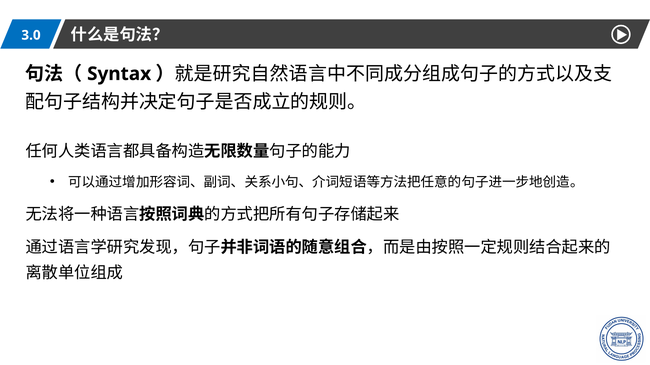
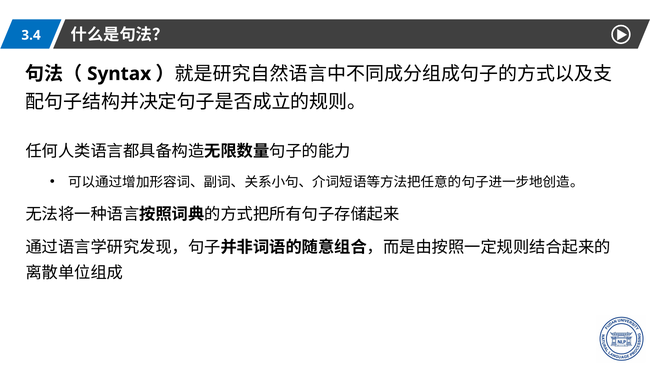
3.0: 3.0 -> 3.4
